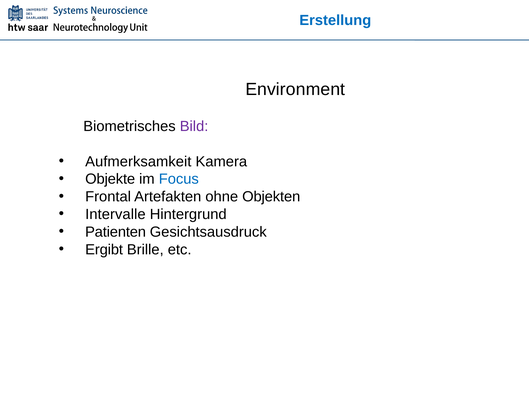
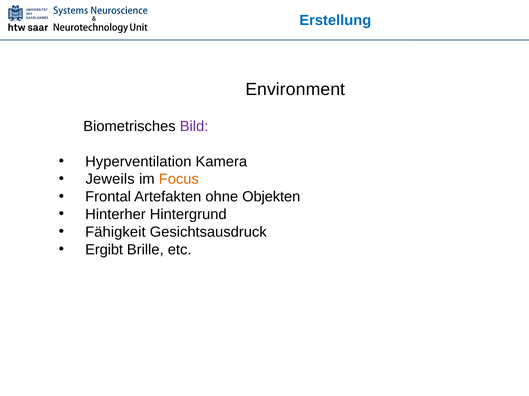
Aufmerksamkeit: Aufmerksamkeit -> Hyperventilation
Objekte: Objekte -> Jeweils
Focus colour: blue -> orange
Intervalle: Intervalle -> Hinterher
Patienten: Patienten -> Fähigkeit
